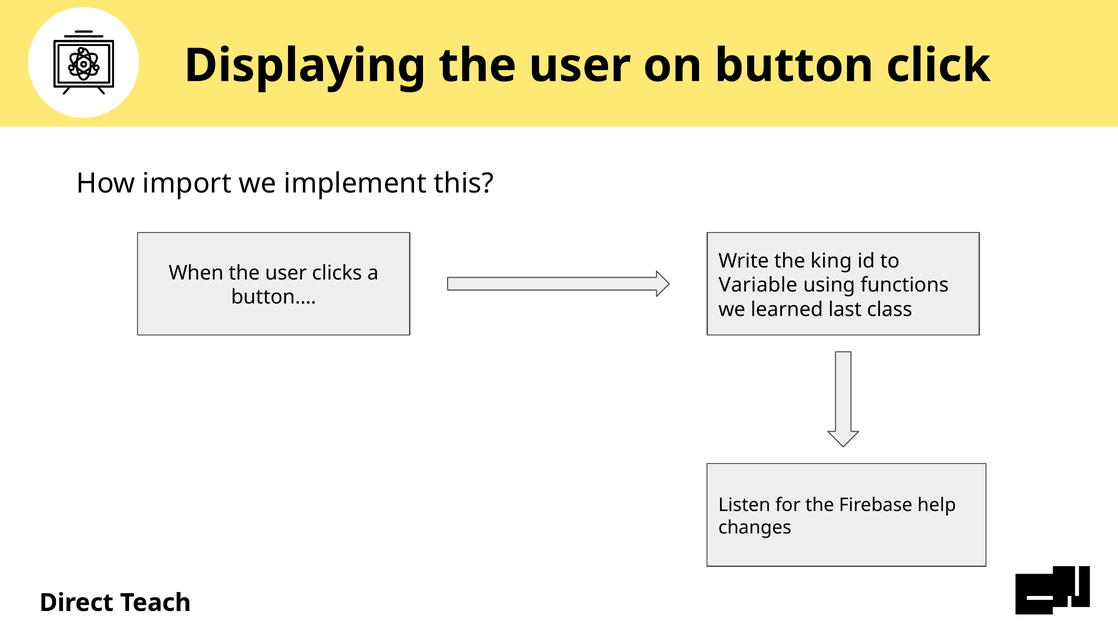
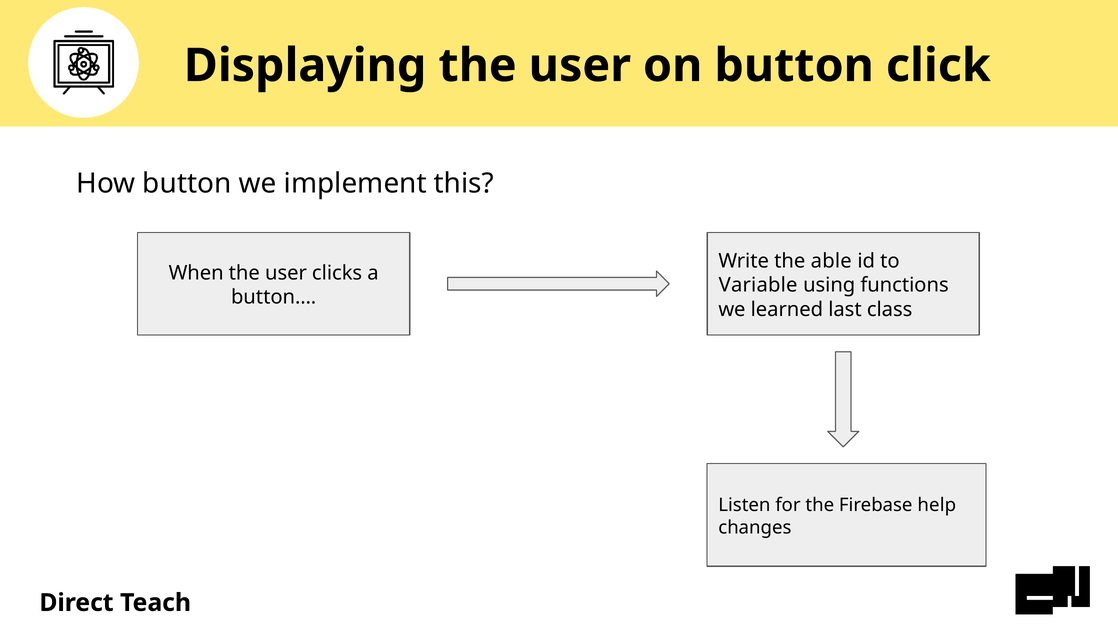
How import: import -> button
king: king -> able
